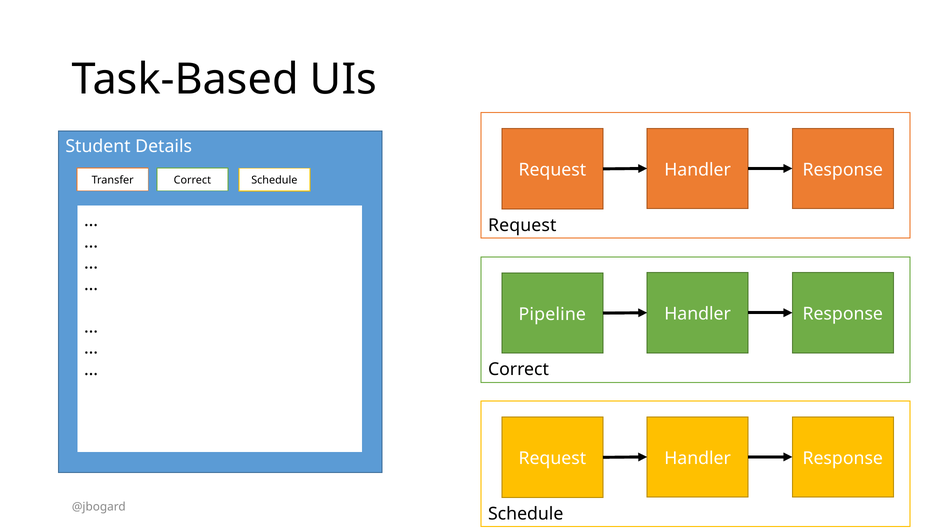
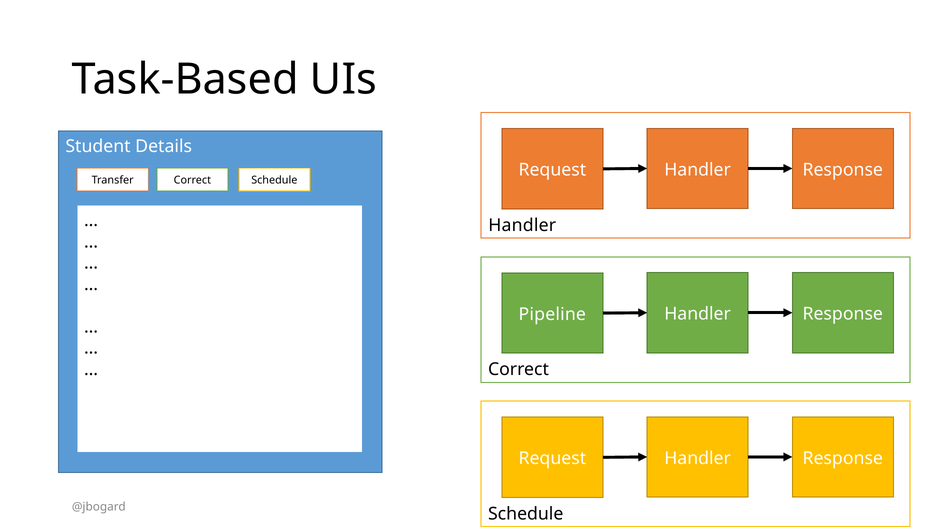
Request at (522, 225): Request -> Handler
